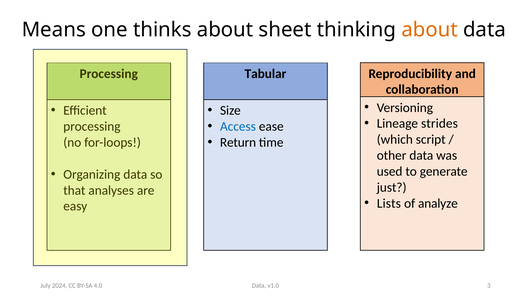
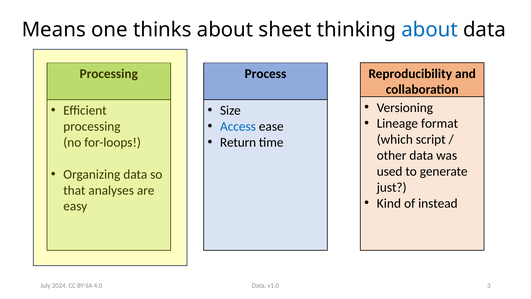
about at (430, 30) colour: orange -> blue
Tabular: Tabular -> Process
strides: strides -> format
Lists: Lists -> Kind
analyze: analyze -> instead
